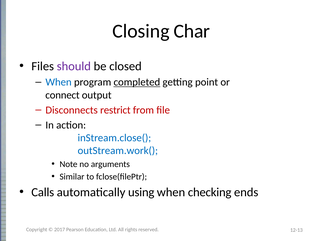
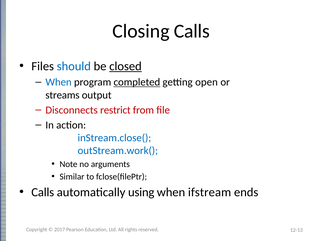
Closing Char: Char -> Calls
should colour: purple -> blue
closed underline: none -> present
point: point -> open
connect: connect -> streams
checking: checking -> ifstream
